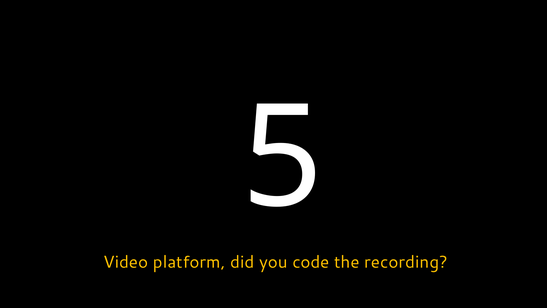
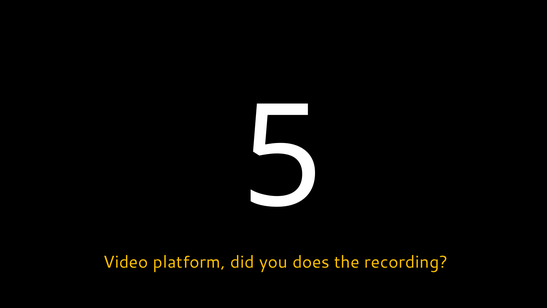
code: code -> does
